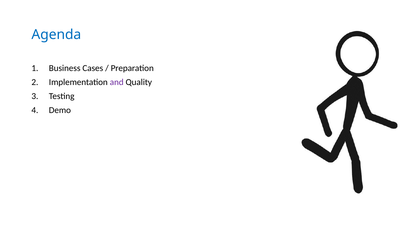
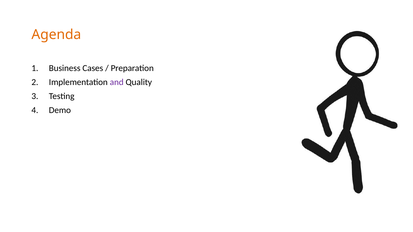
Agenda colour: blue -> orange
